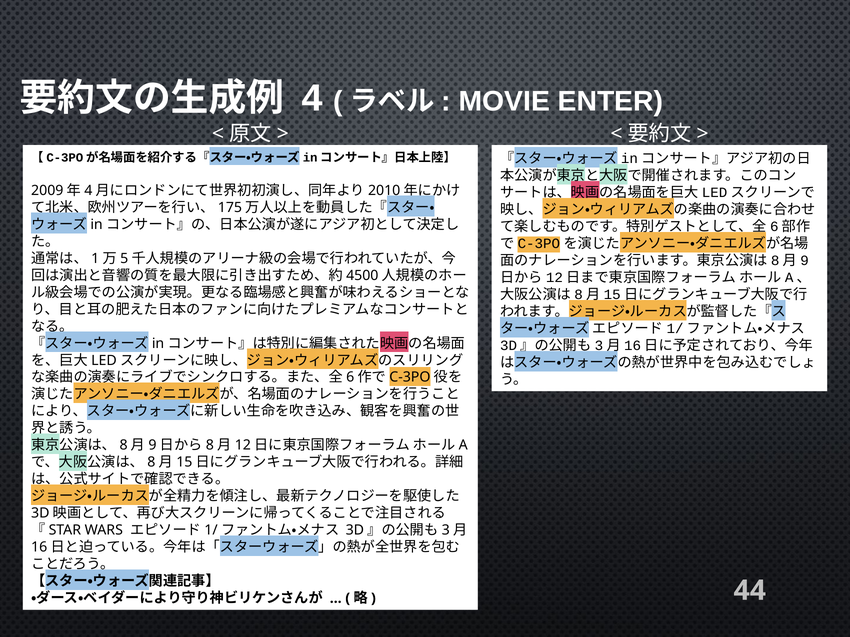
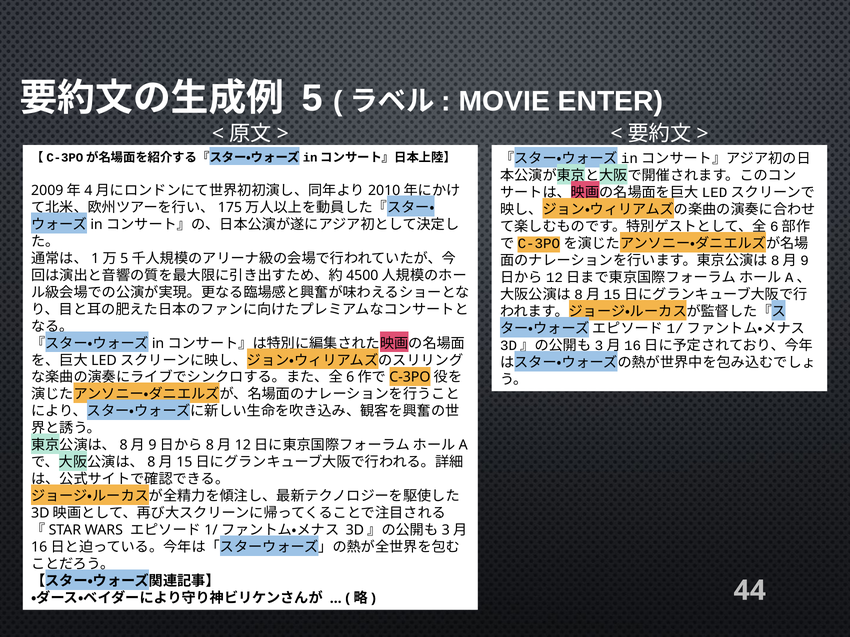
4: 4 -> 5
